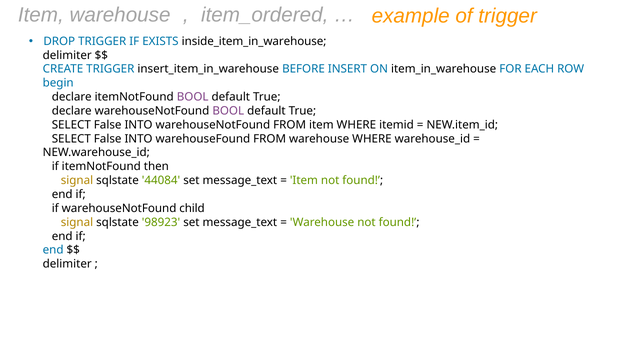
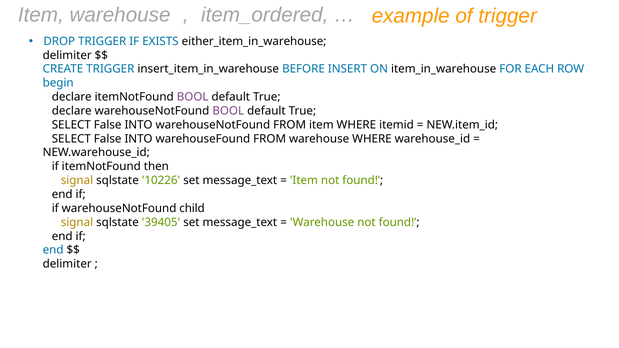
inside_item_in_warehouse: inside_item_in_warehouse -> either_item_in_warehouse
44084: 44084 -> 10226
98923: 98923 -> 39405
